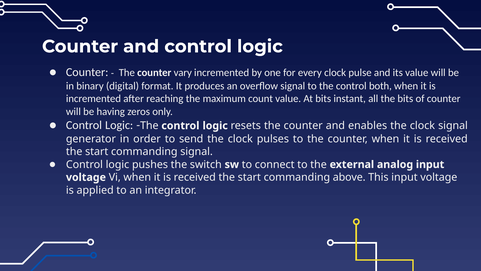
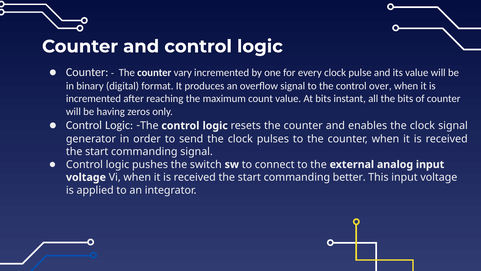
both: both -> over
above: above -> better
